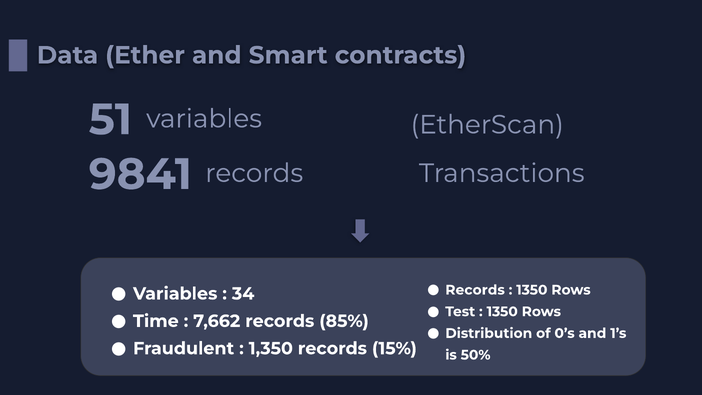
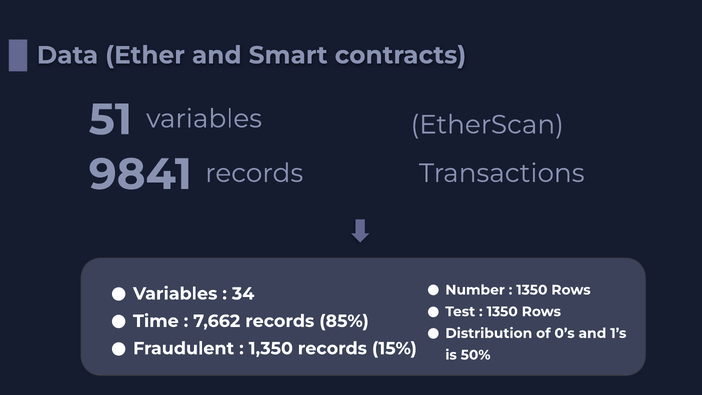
Records at (475, 290): Records -> Number
